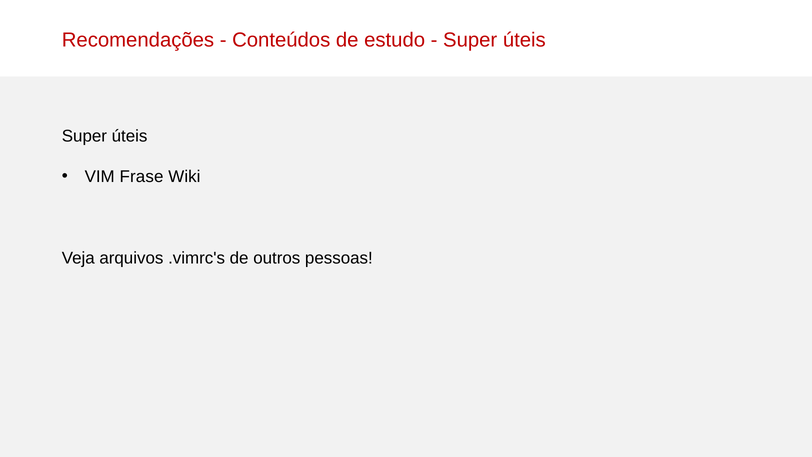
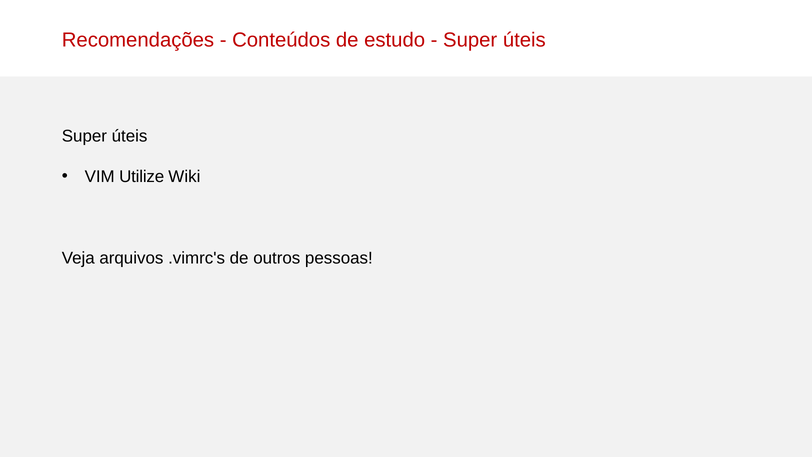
Frase: Frase -> Utilize
